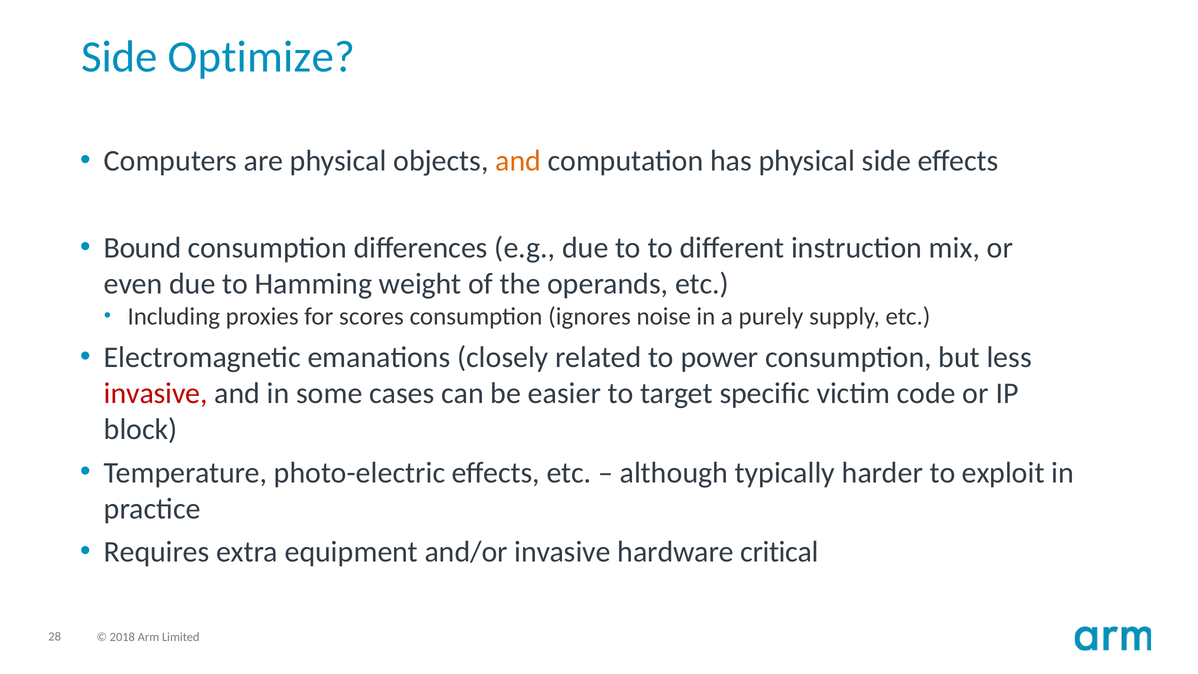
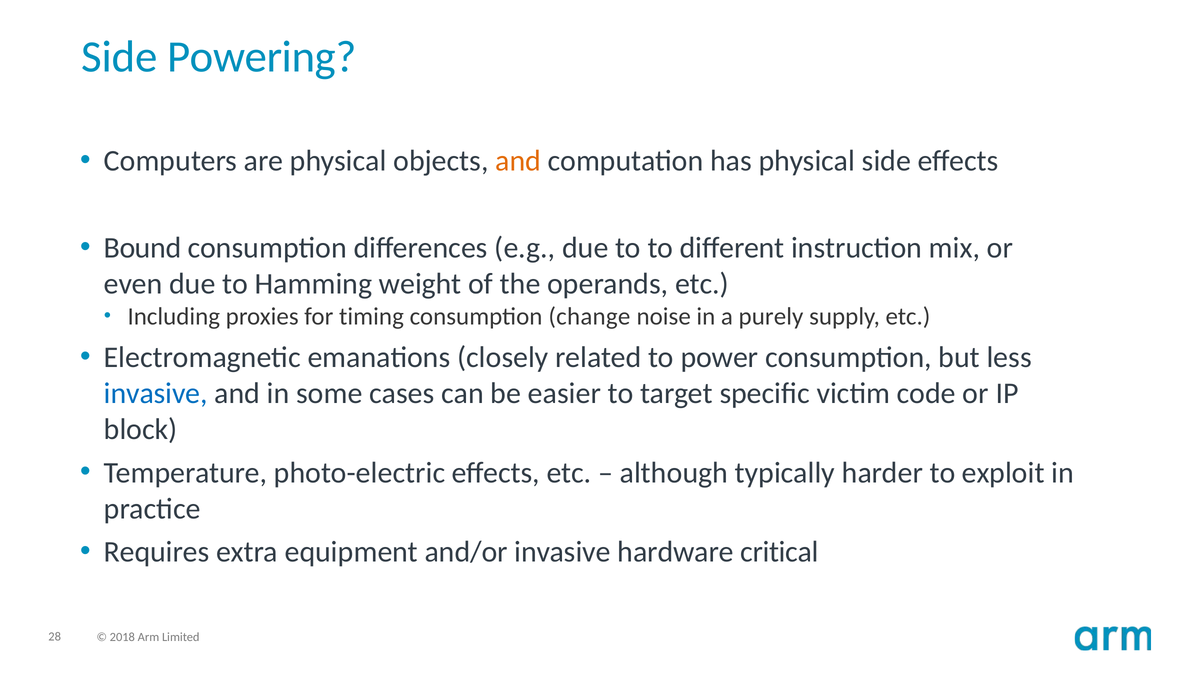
Optimize: Optimize -> Powering
scores: scores -> timing
ignores: ignores -> change
invasive at (156, 393) colour: red -> blue
